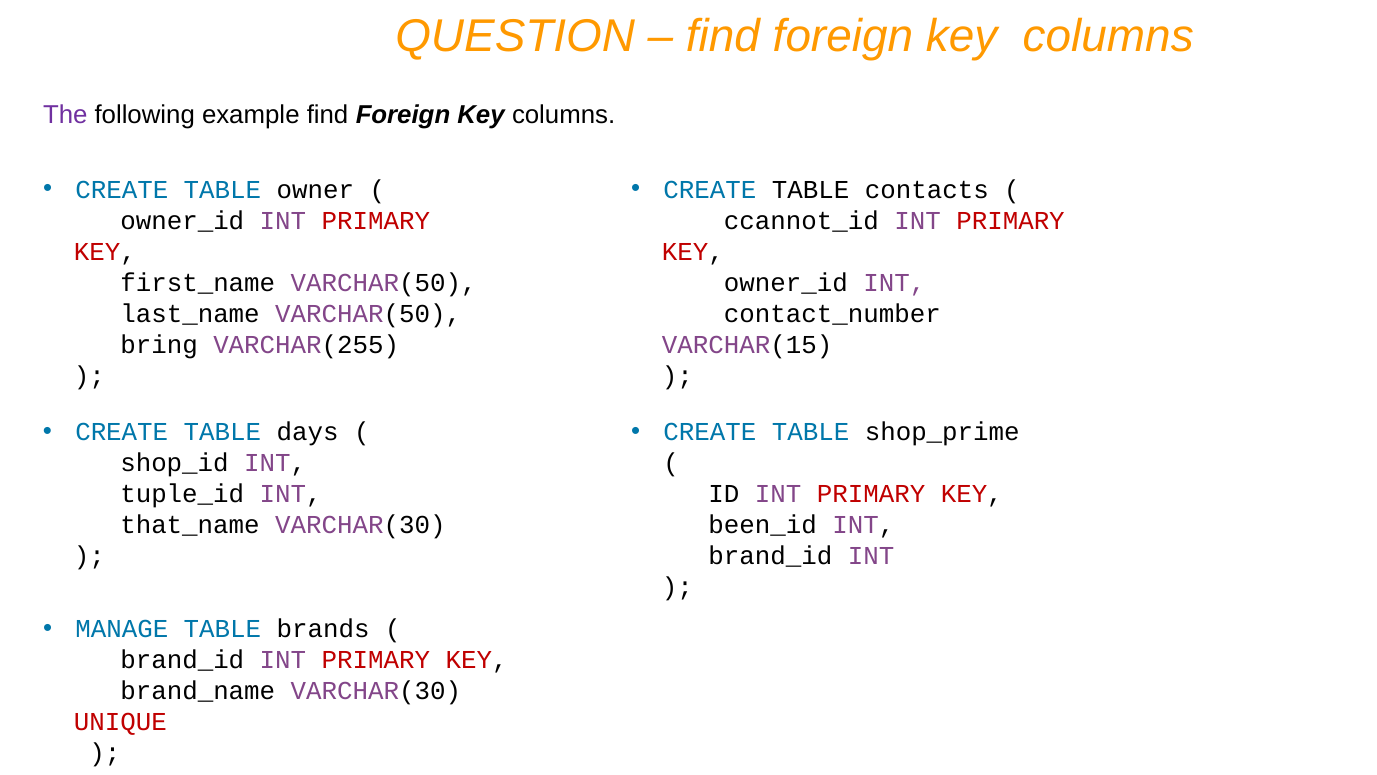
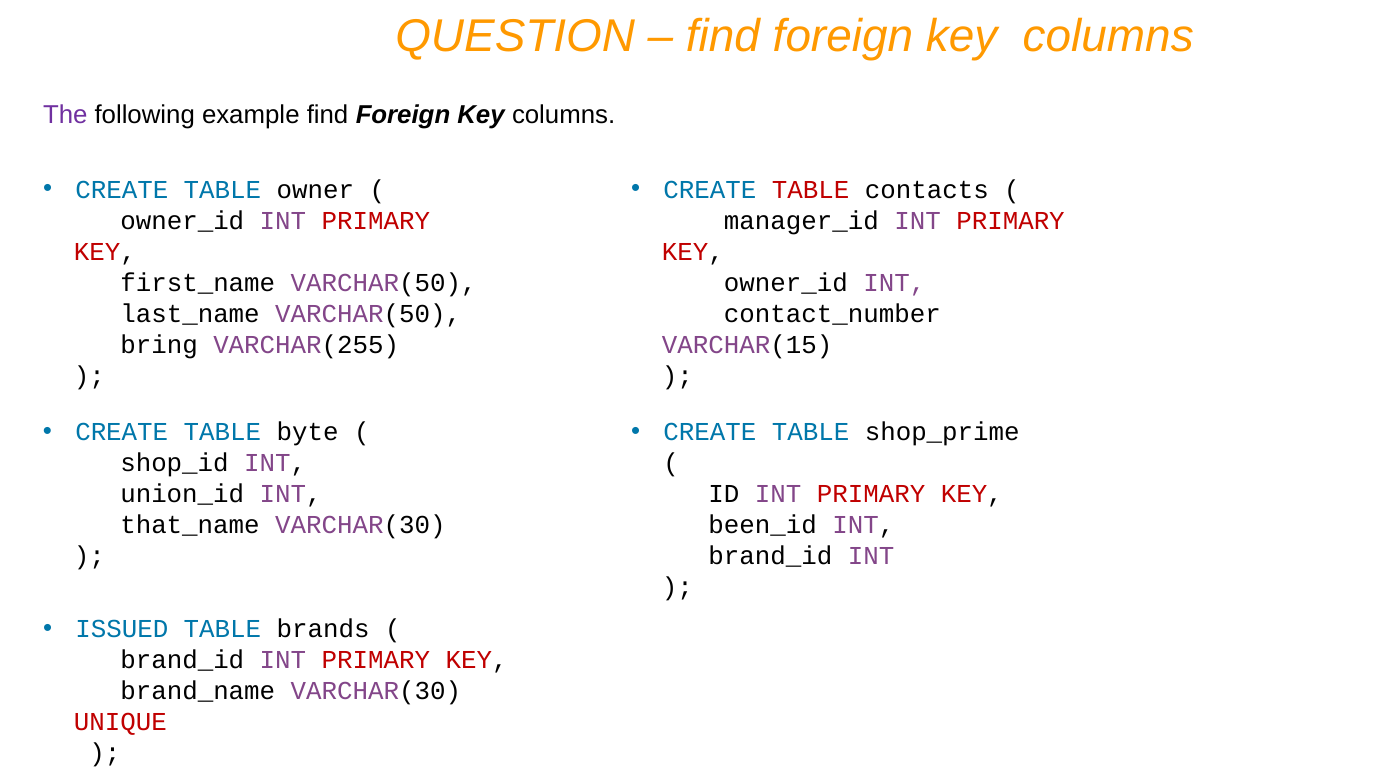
TABLE at (811, 190) colour: black -> red
ccannot_id: ccannot_id -> manager_id
days: days -> byte
tuple_id: tuple_id -> union_id
MANAGE: MANAGE -> ISSUED
